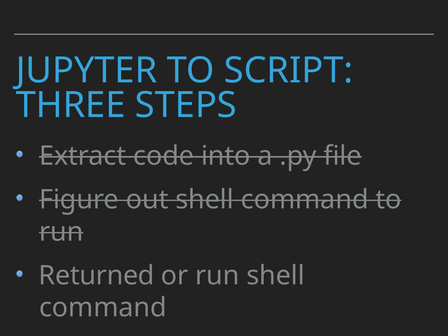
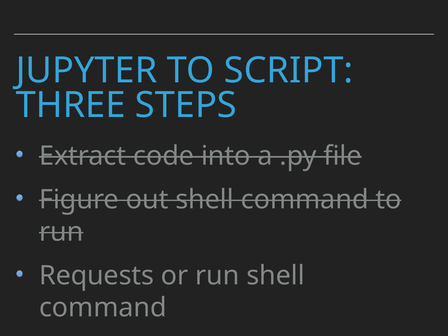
Returned: Returned -> Requests
